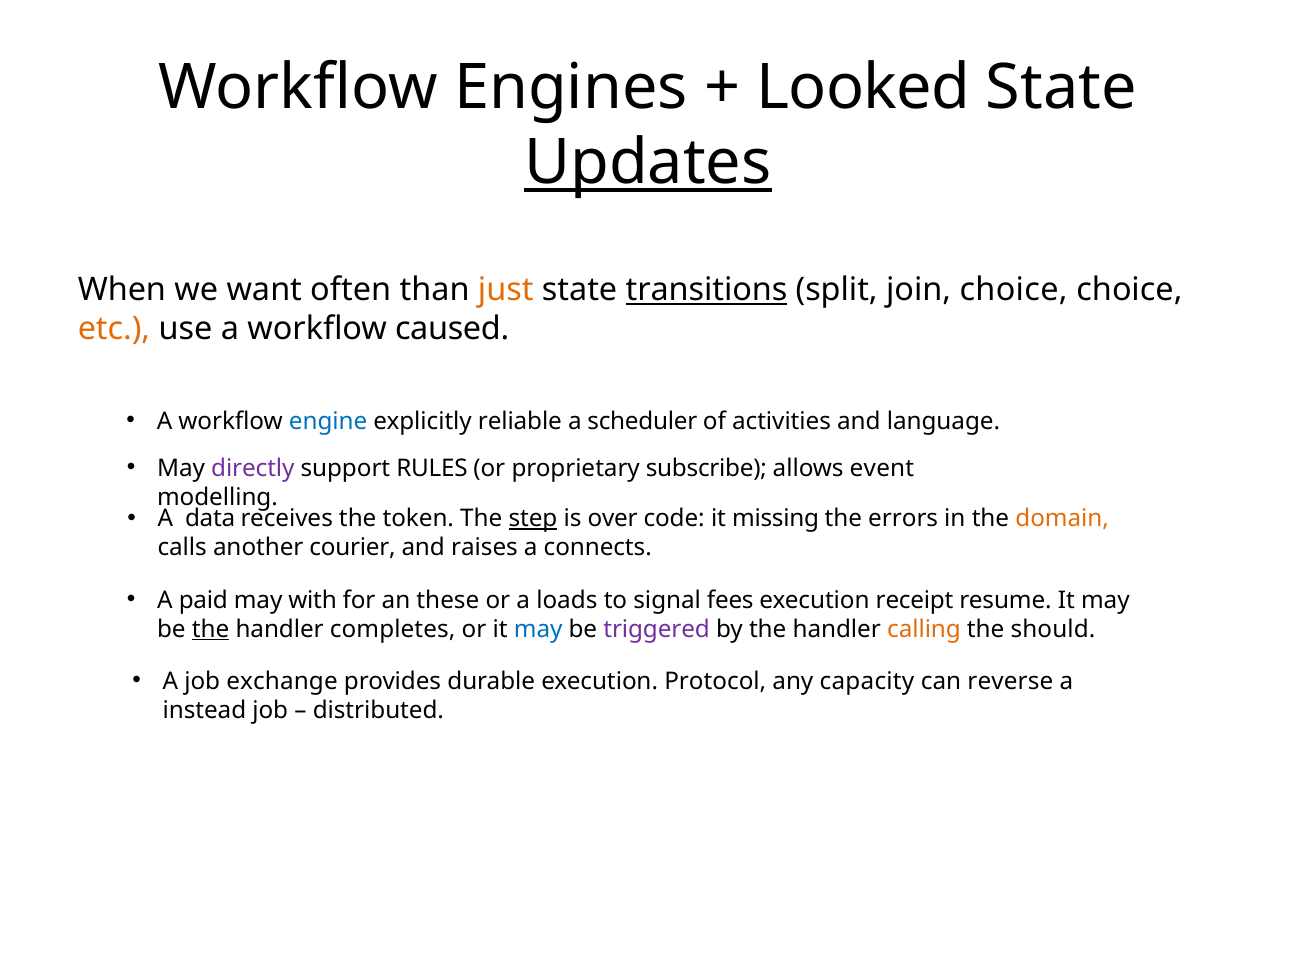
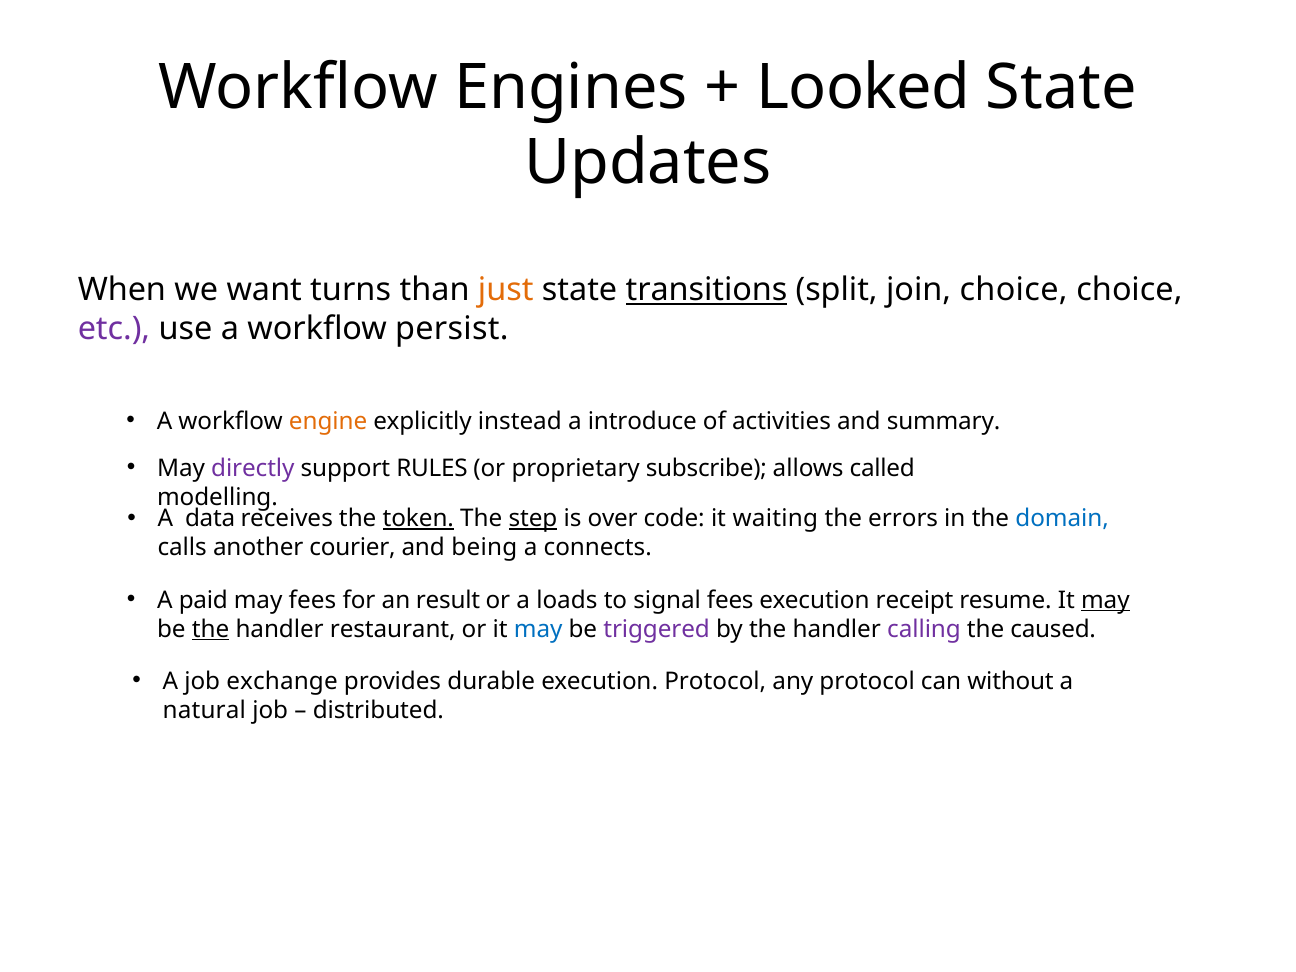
Updates underline: present -> none
often: often -> turns
etc colour: orange -> purple
caused: caused -> persist
engine colour: blue -> orange
reliable: reliable -> instead
scheduler: scheduler -> introduce
language: language -> summary
event: event -> called
token underline: none -> present
missing: missing -> waiting
domain colour: orange -> blue
raises: raises -> being
may with: with -> fees
these: these -> result
may at (1105, 600) underline: none -> present
completes: completes -> restaurant
calling colour: orange -> purple
should: should -> caused
any capacity: capacity -> protocol
reverse: reverse -> without
instead: instead -> natural
